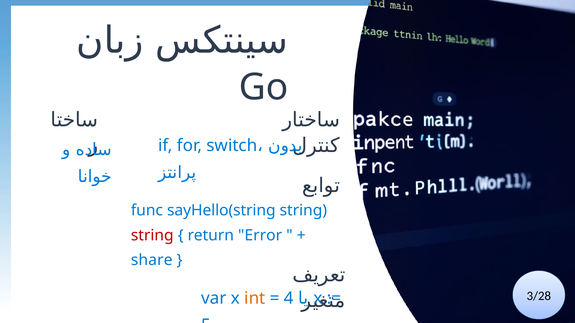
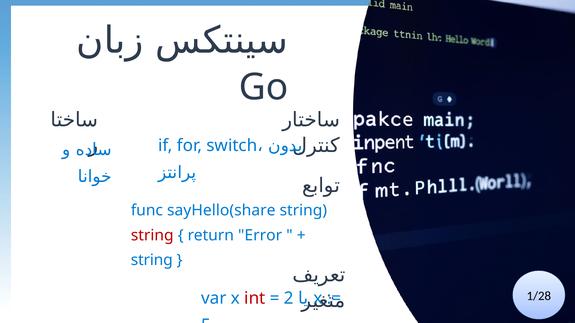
sayHello(string: sayHello(string -> sayHello(share
share at (152, 260): share -> string
3/28: 3/28 -> 1/28
int colour: orange -> red
4: 4 -> 2
